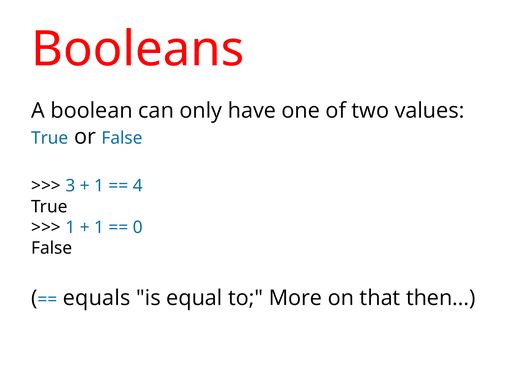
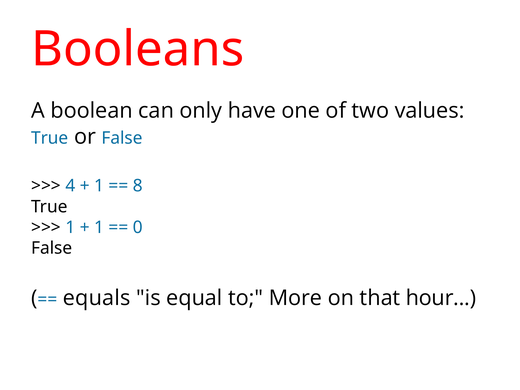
3: 3 -> 4
4: 4 -> 8
then: then -> hour
